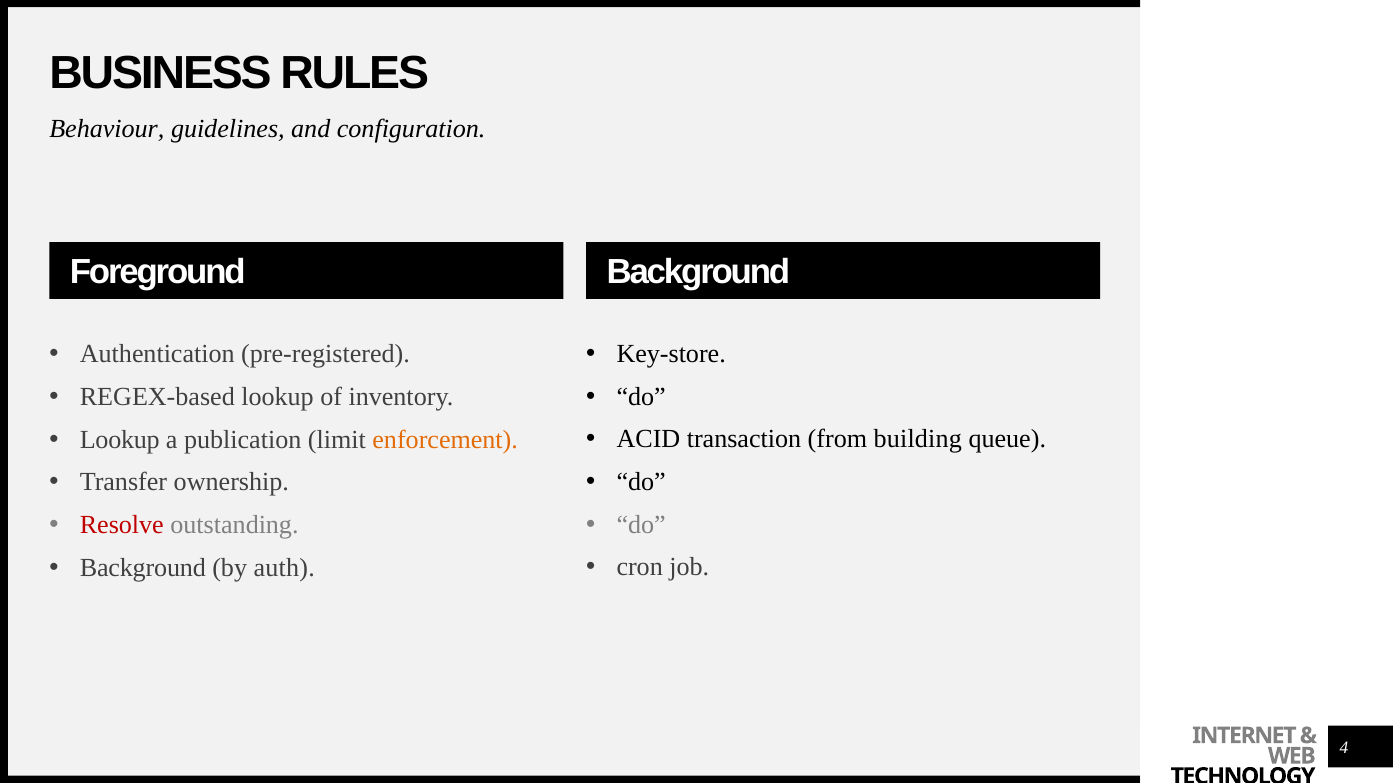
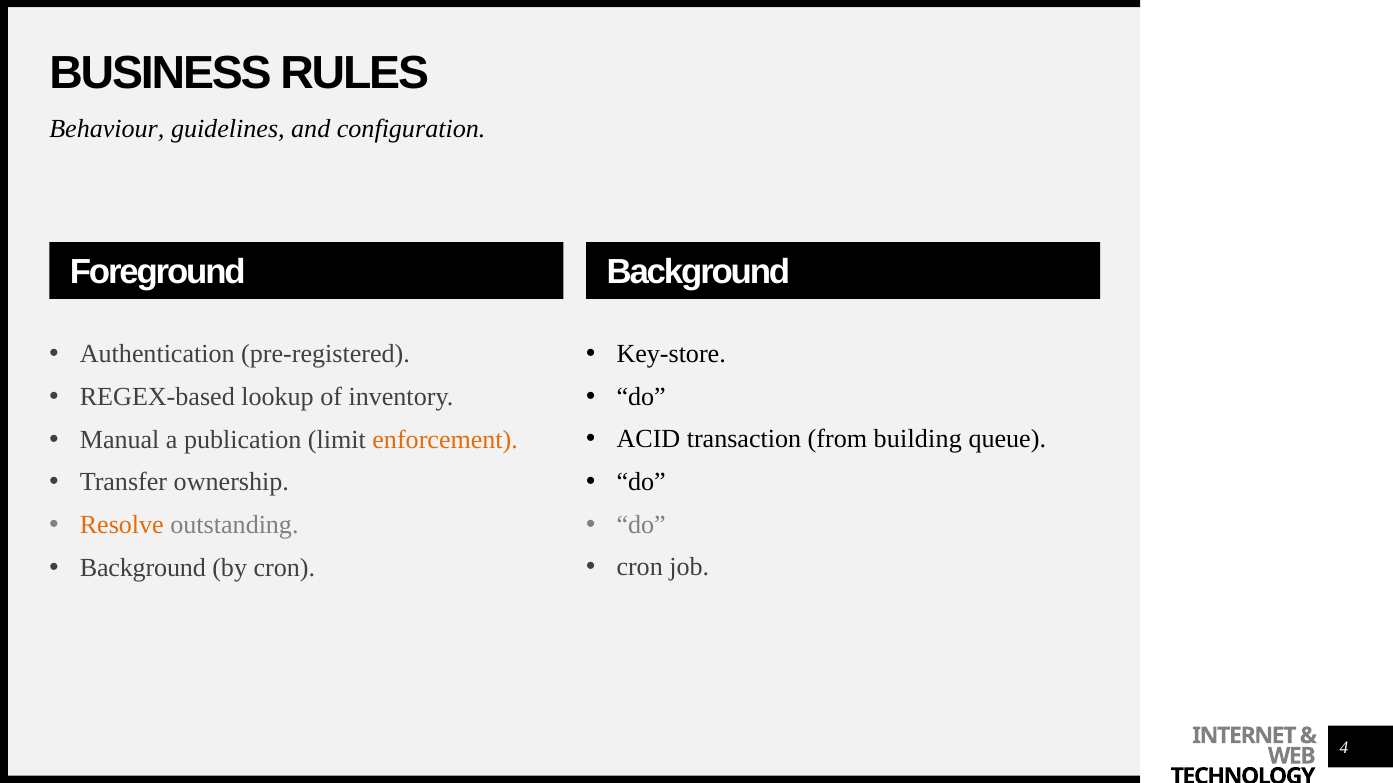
Lookup at (120, 440): Lookup -> Manual
Resolve colour: red -> orange
by auth: auth -> cron
